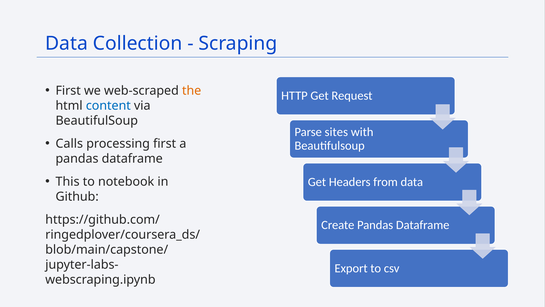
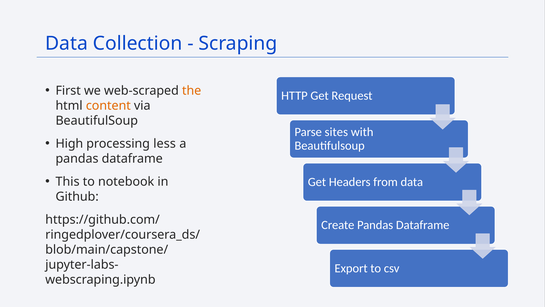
content colour: blue -> orange
Calls: Calls -> High
processing first: first -> less
